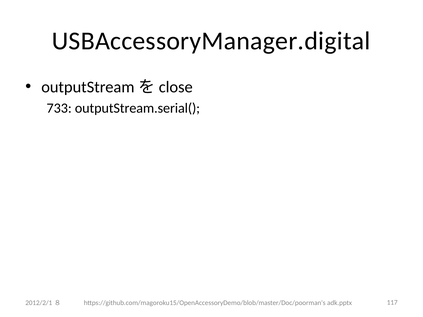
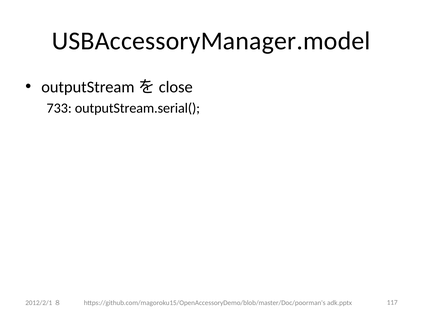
USBAccessoryManager.digital: USBAccessoryManager.digital -> USBAccessoryManager.model
